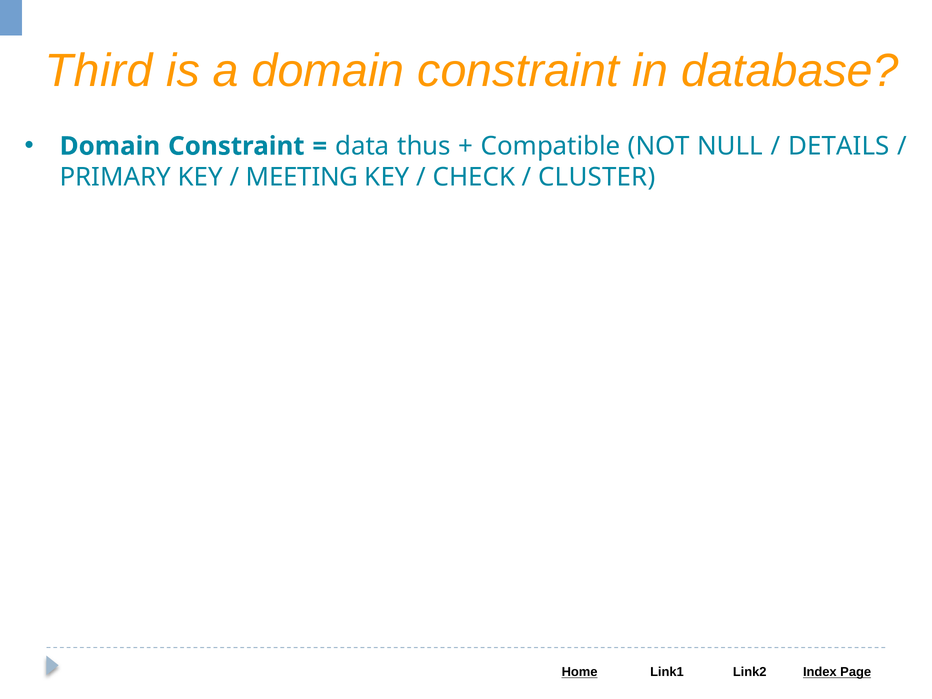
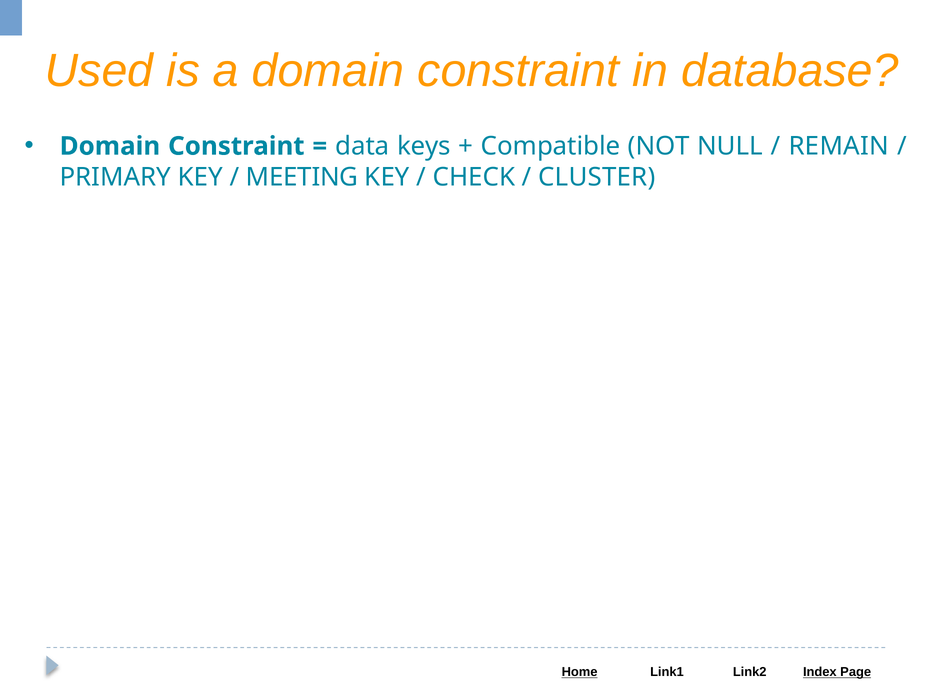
Third: Third -> Used
thus: thus -> keys
DETAILS: DETAILS -> REMAIN
